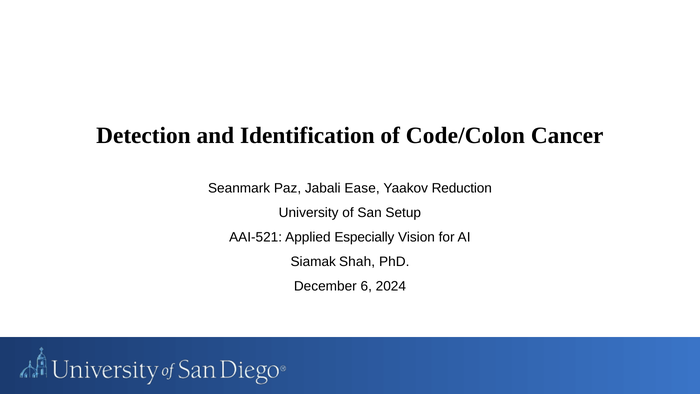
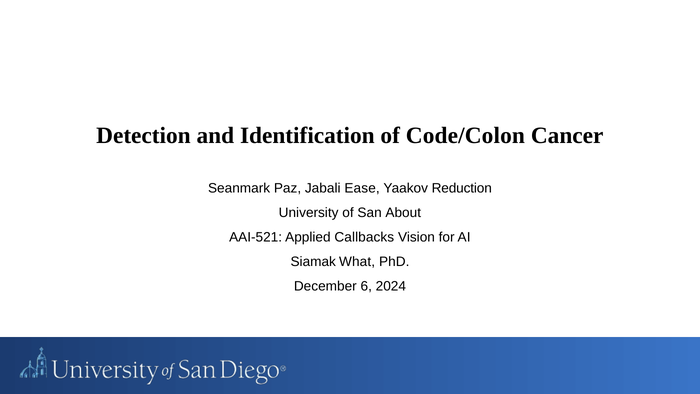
Setup: Setup -> About
Especially: Especially -> Callbacks
Shah: Shah -> What
